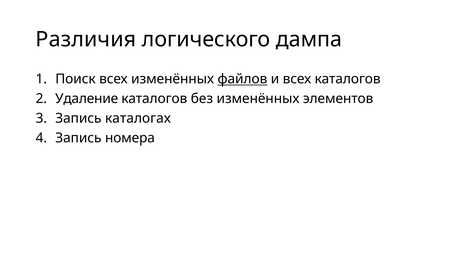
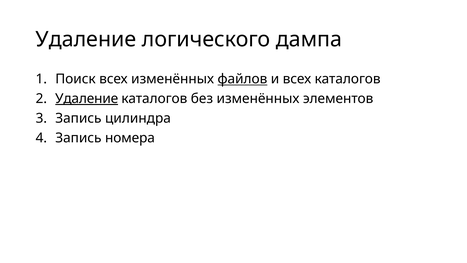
Различия at (86, 39): Различия -> Удаление
Удаление at (87, 99) underline: none -> present
каталогах: каталогах -> цилиндра
